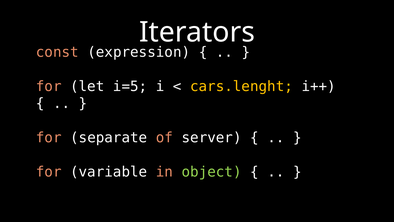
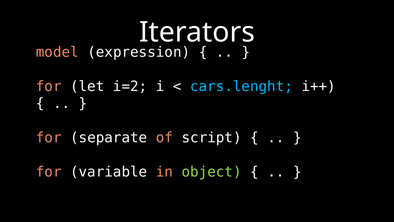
const: const -> model
i=5: i=5 -> i=2
cars.lenght colour: yellow -> light blue
server: server -> script
